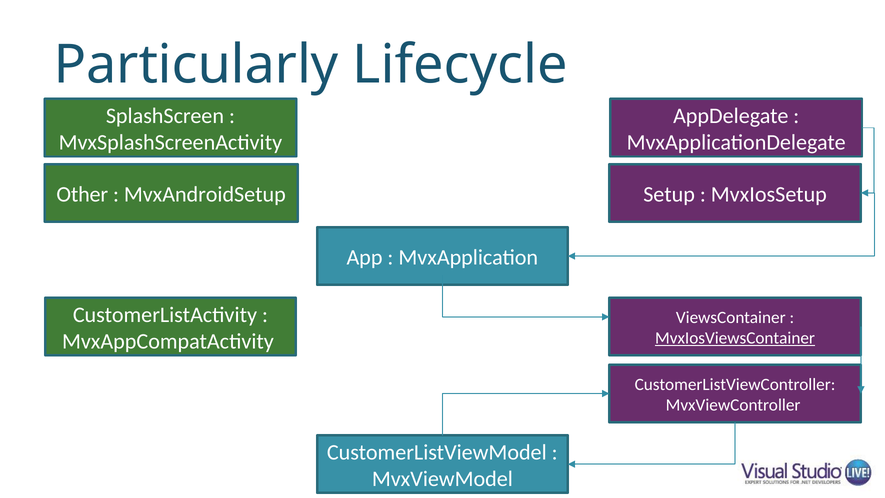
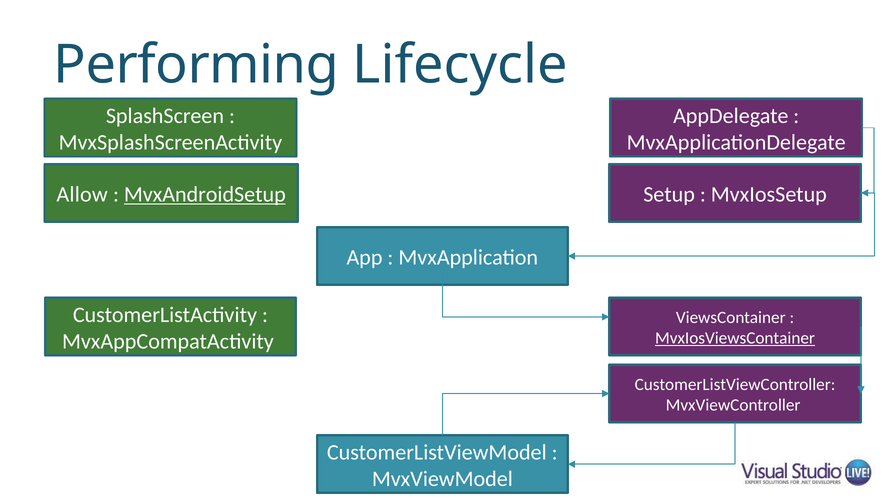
Particularly: Particularly -> Performing
Other: Other -> Allow
MvxAndroidSetup underline: none -> present
